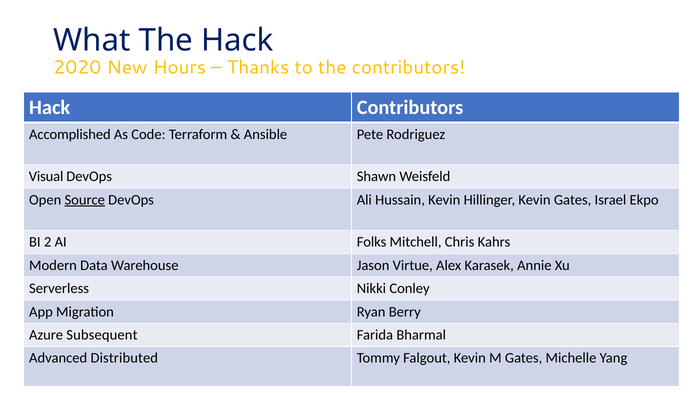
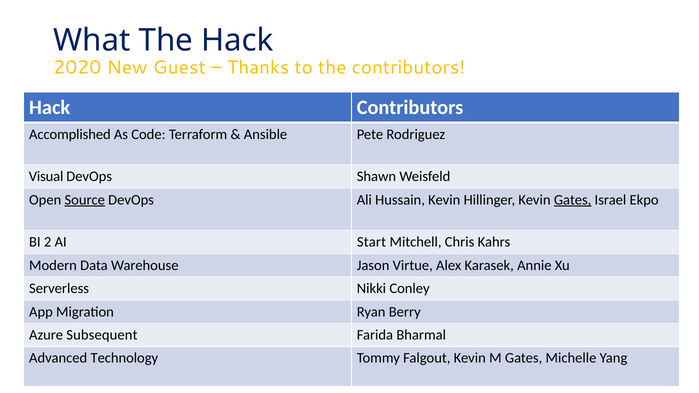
Hours: Hours -> Guest
Gates at (573, 200) underline: none -> present
Folks: Folks -> Start
Distributed: Distributed -> Technology
